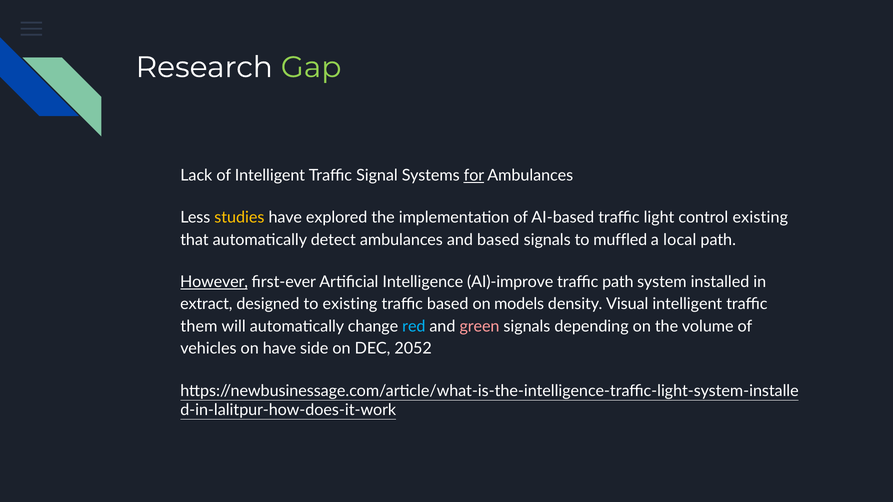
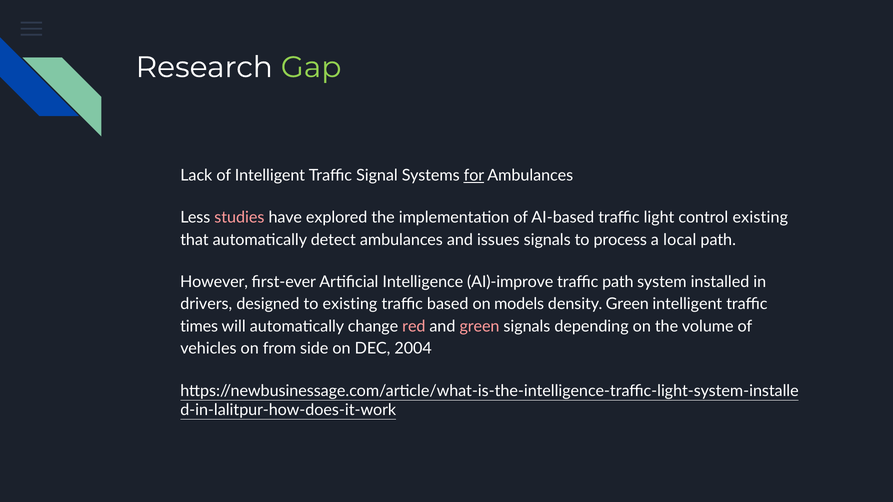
studies colour: yellow -> pink
and based: based -> issues
muffled: muffled -> process
However underline: present -> none
extract: extract -> drivers
density Visual: Visual -> Green
them: them -> times
red colour: light blue -> pink
on have: have -> from
2052: 2052 -> 2004
